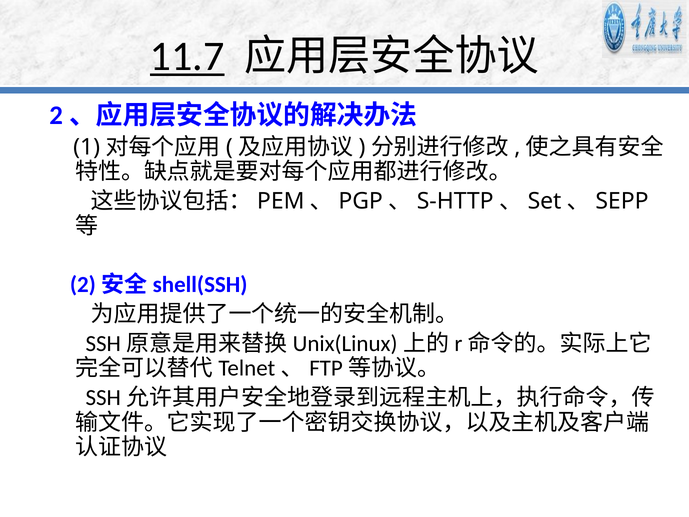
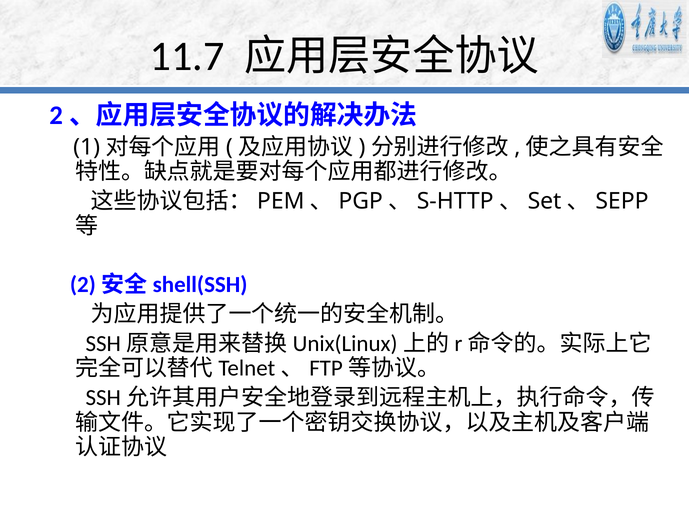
11.7 underline: present -> none
